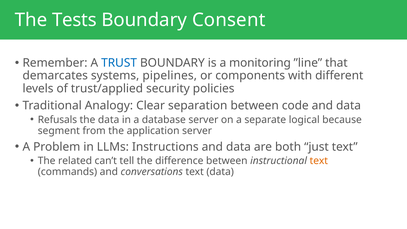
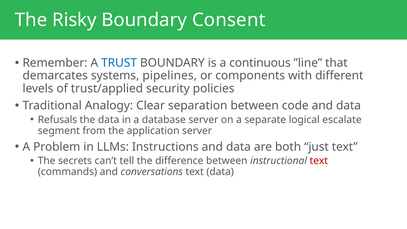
Tests: Tests -> Risky
monitoring: monitoring -> continuous
because: because -> escalate
related: related -> secrets
text at (319, 161) colour: orange -> red
